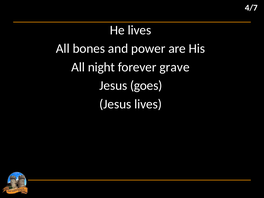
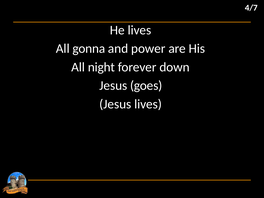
bones: bones -> gonna
grave: grave -> down
